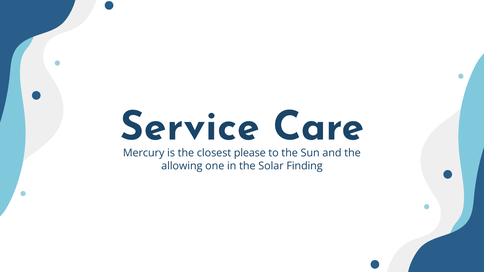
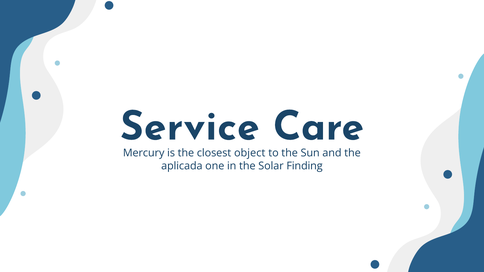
please: please -> object
allowing: allowing -> aplicada
